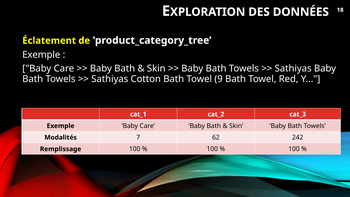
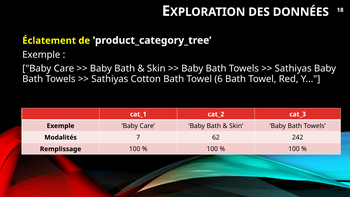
9: 9 -> 6
